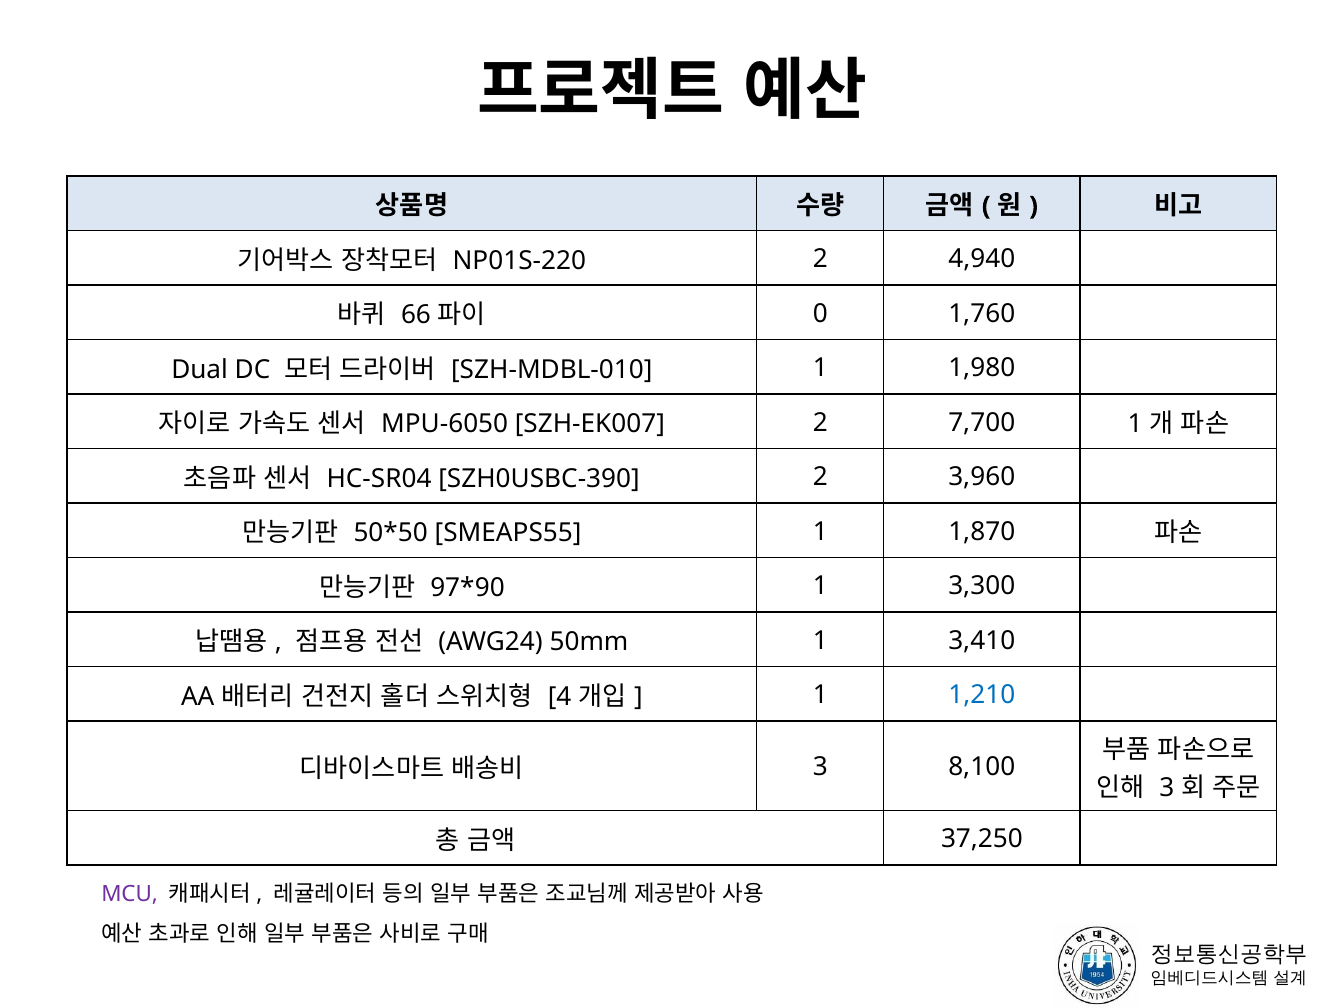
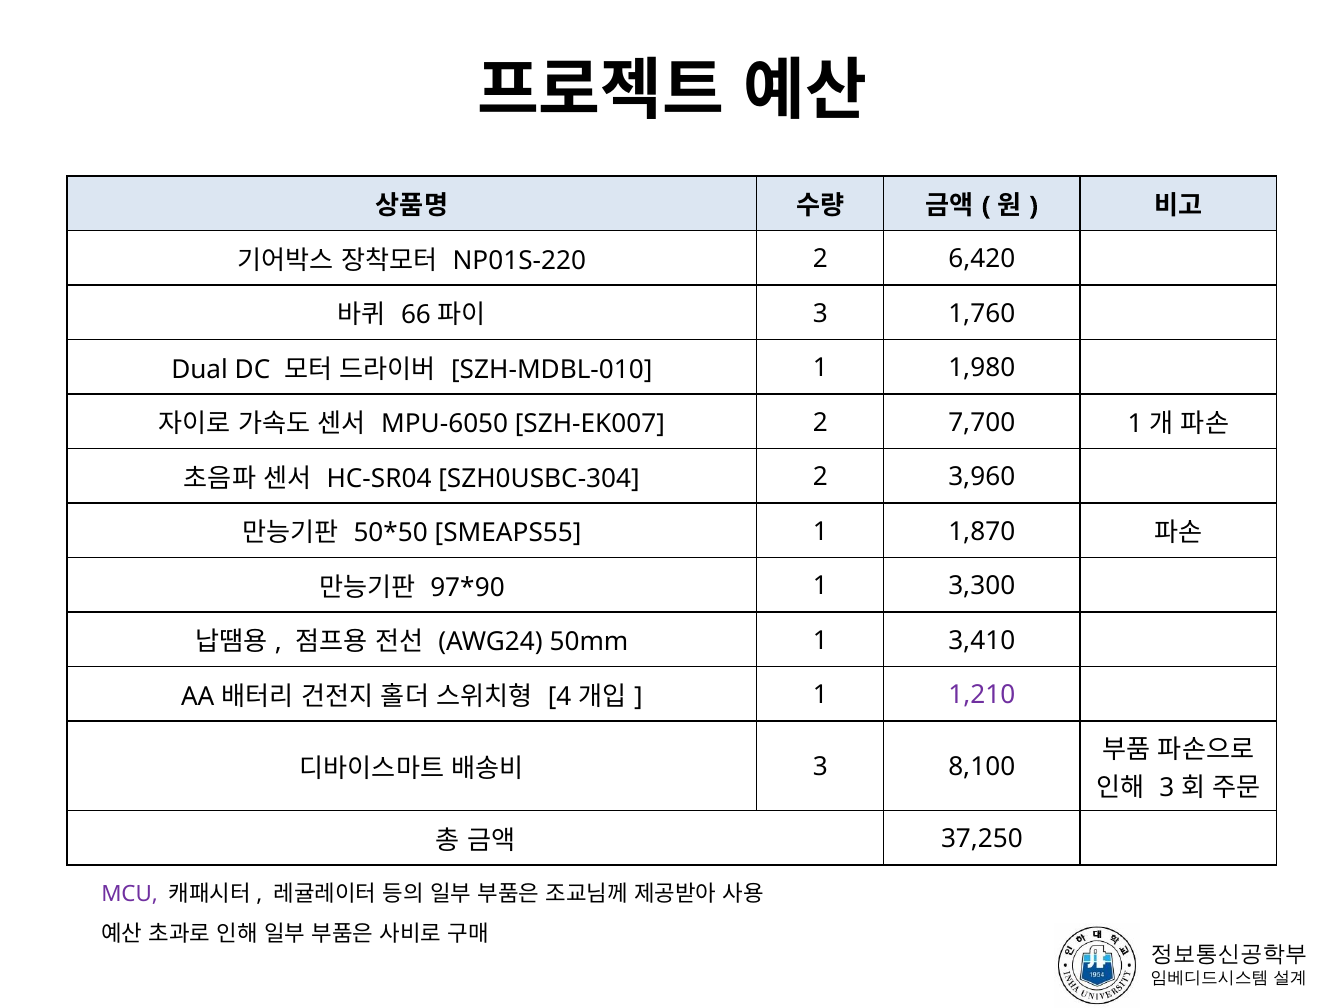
4,940: 4,940 -> 6,420
0 at (820, 314): 0 -> 3
SZH0USBC-390: SZH0USBC-390 -> SZH0USBC-304
1,210 colour: blue -> purple
